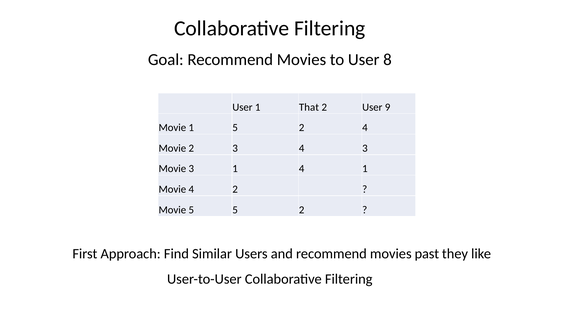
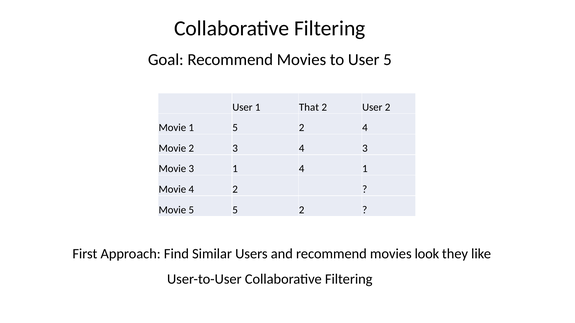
User 8: 8 -> 5
User 9: 9 -> 2
past: past -> look
